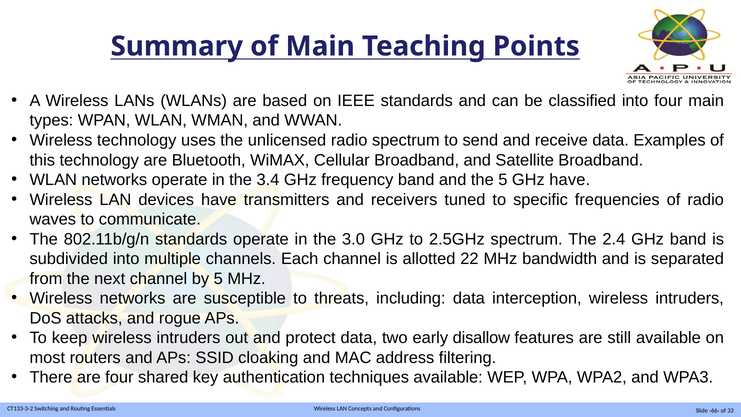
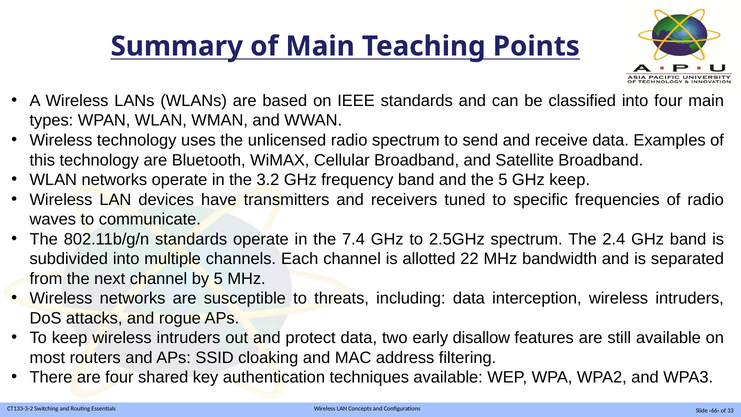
3.4: 3.4 -> 3.2
GHz have: have -> keep
3.0: 3.0 -> 7.4
